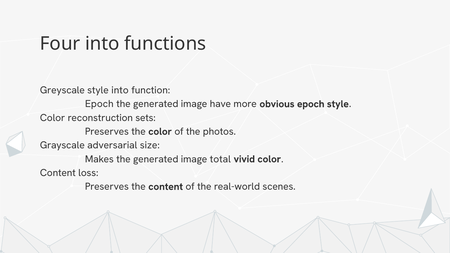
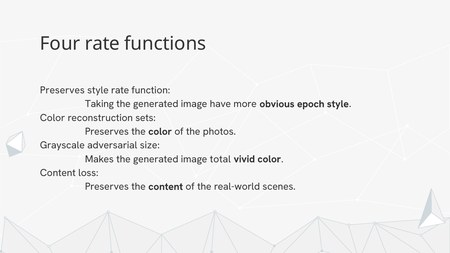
Four into: into -> rate
Greyscale at (62, 90): Greyscale -> Preserves
style into: into -> rate
Epoch at (99, 104): Epoch -> Taking
